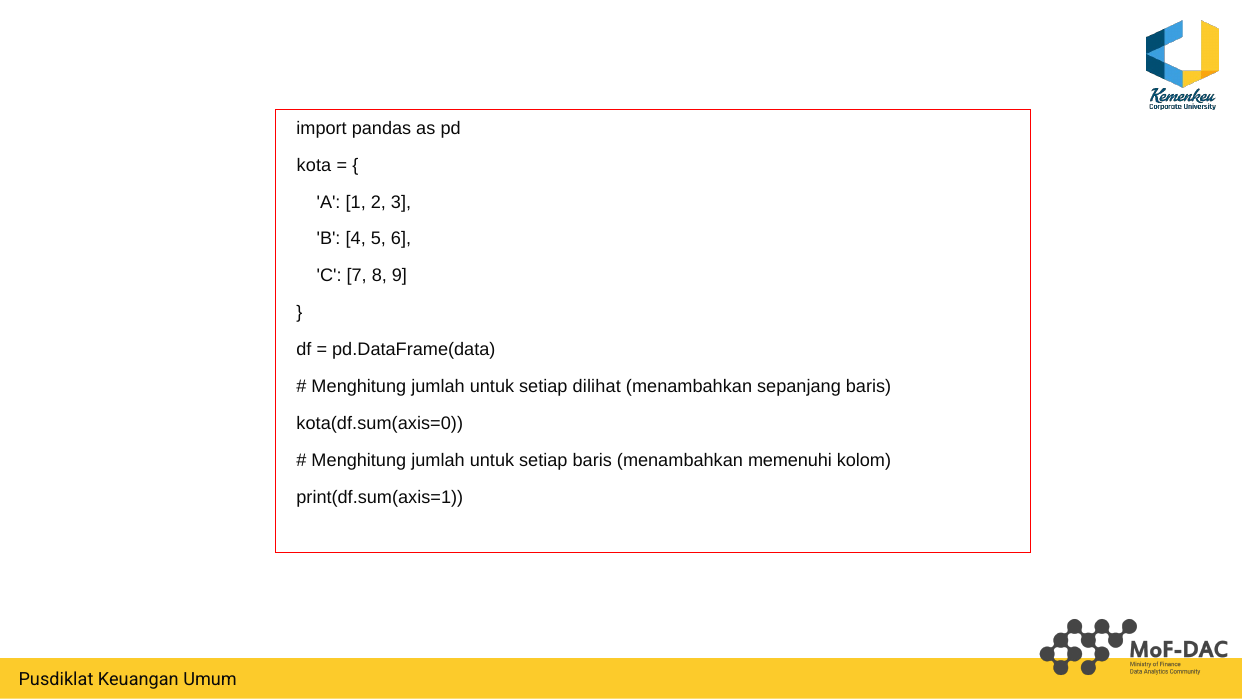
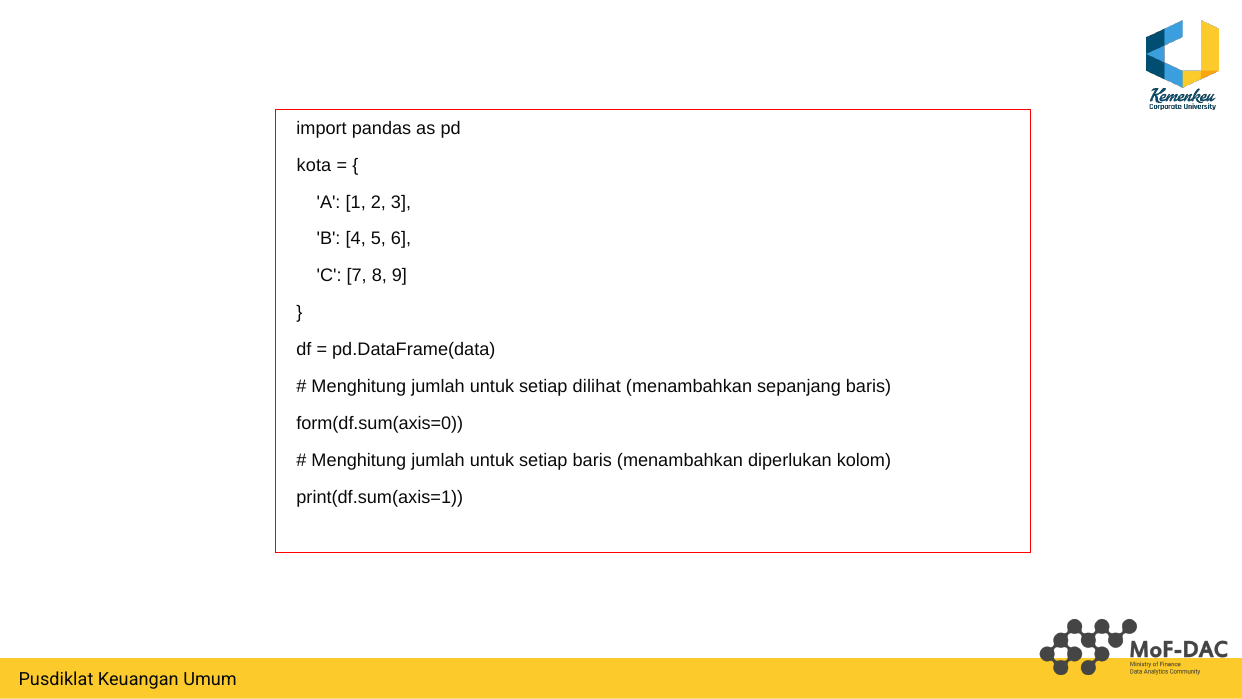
kota(df.sum(axis=0: kota(df.sum(axis=0 -> form(df.sum(axis=0
memenuhi: memenuhi -> diperlukan
